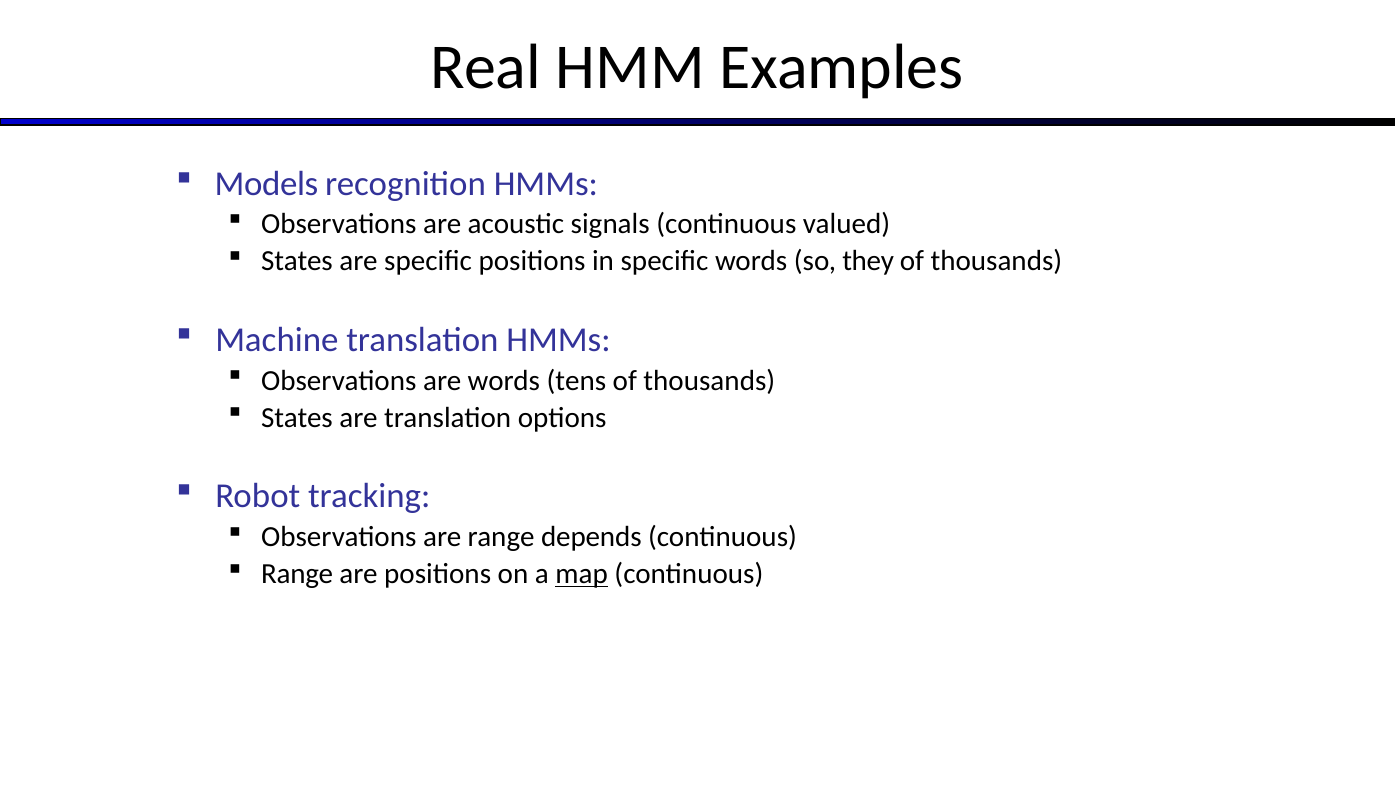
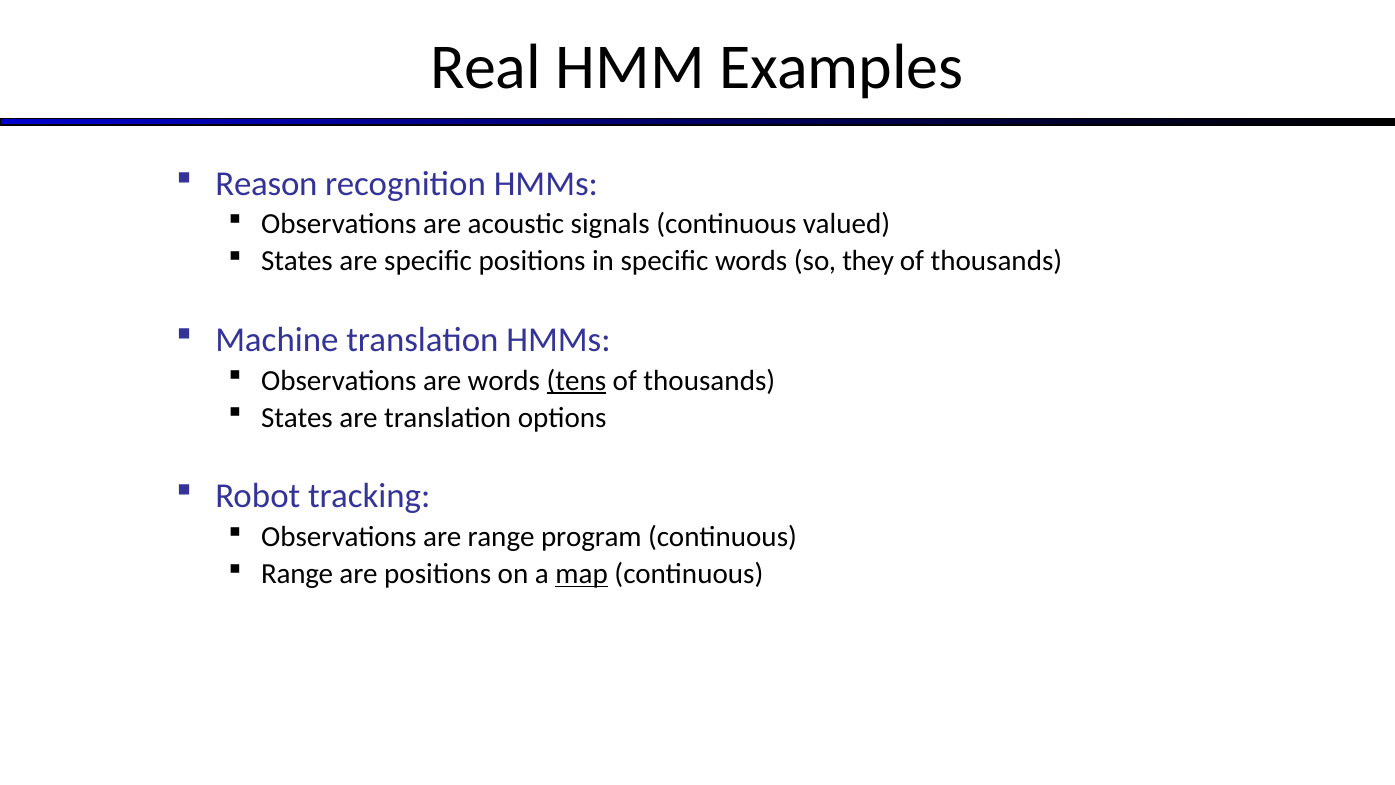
Models: Models -> Reason
tens underline: none -> present
depends: depends -> program
